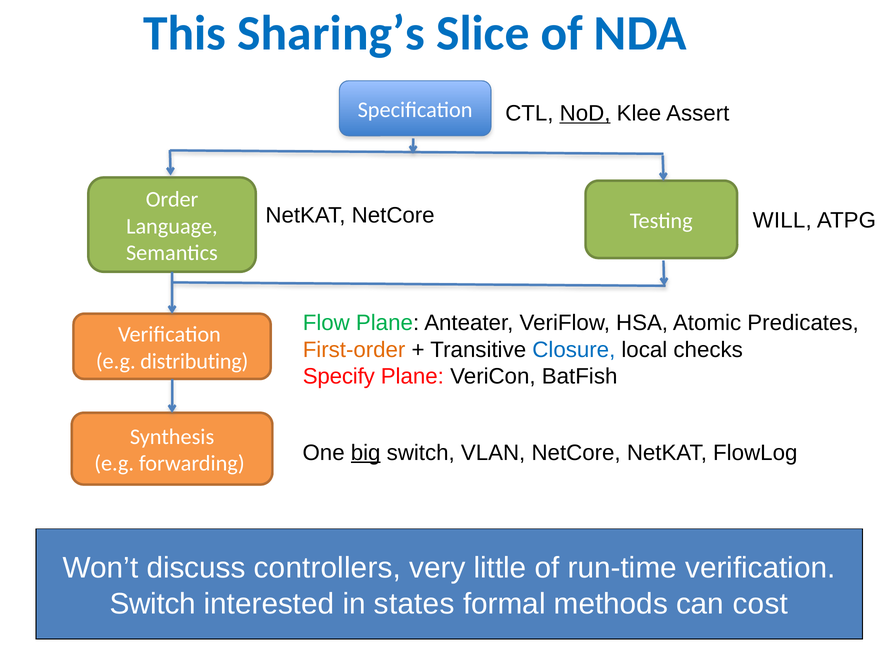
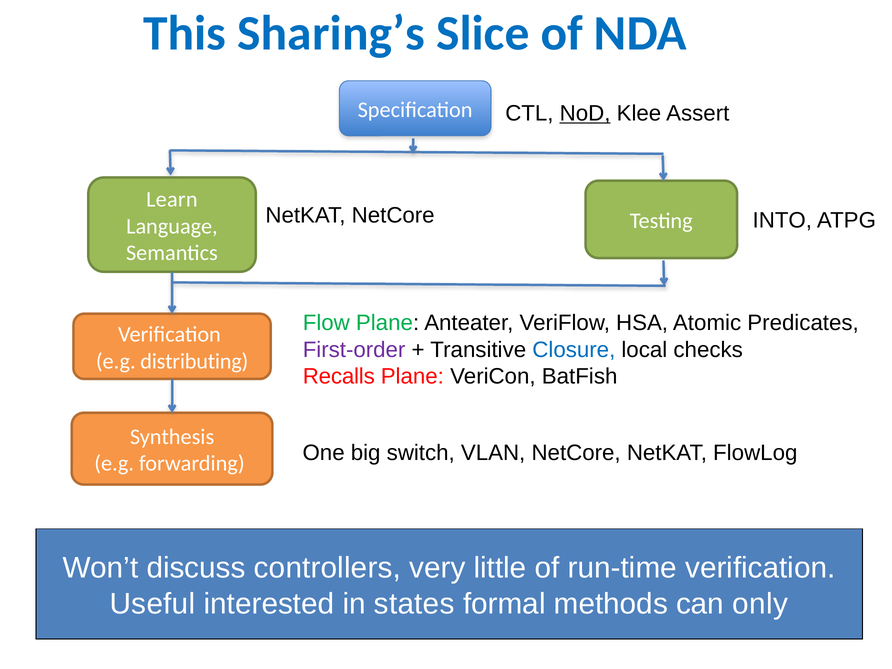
Order: Order -> Learn
WILL: WILL -> INTO
First-order colour: orange -> purple
Specify: Specify -> Recalls
big underline: present -> none
Switch at (153, 604): Switch -> Useful
cost: cost -> only
